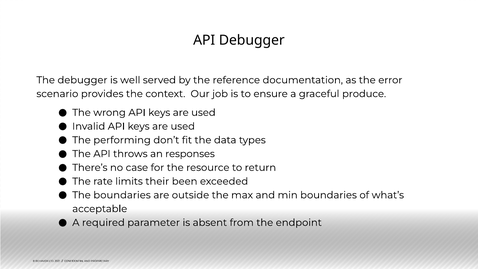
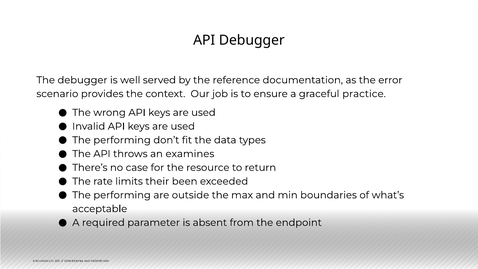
produce: produce -> practice
responses: responses -> examines
boundaries at (122, 195): boundaries -> performing
